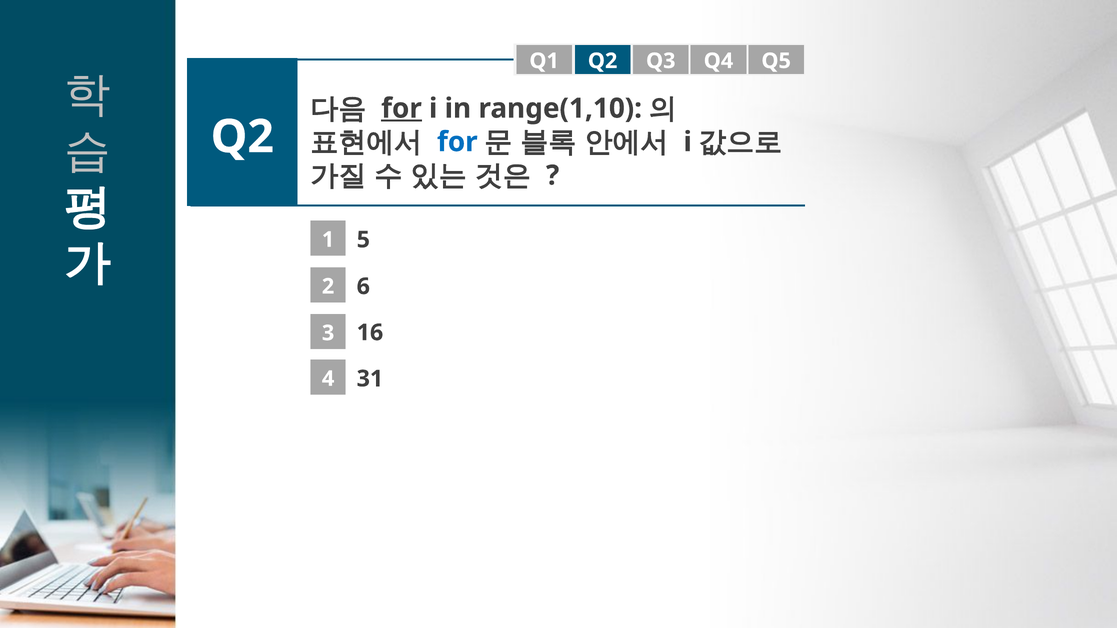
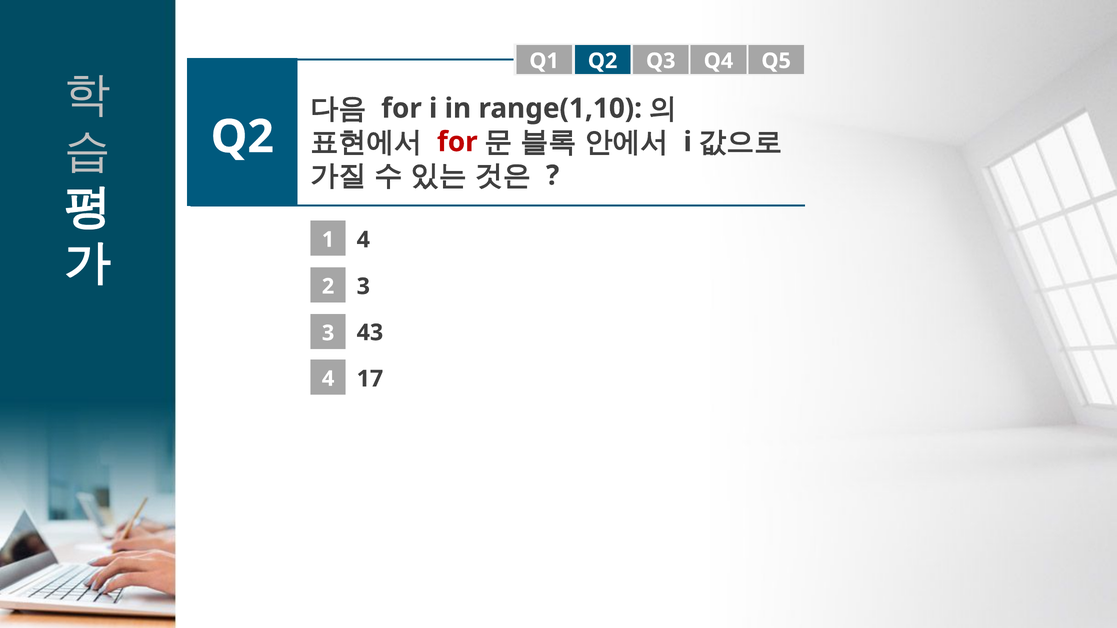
for at (402, 109) underline: present -> none
for at (457, 142) colour: blue -> red
1 5: 5 -> 4
2 6: 6 -> 3
16: 16 -> 43
31: 31 -> 17
